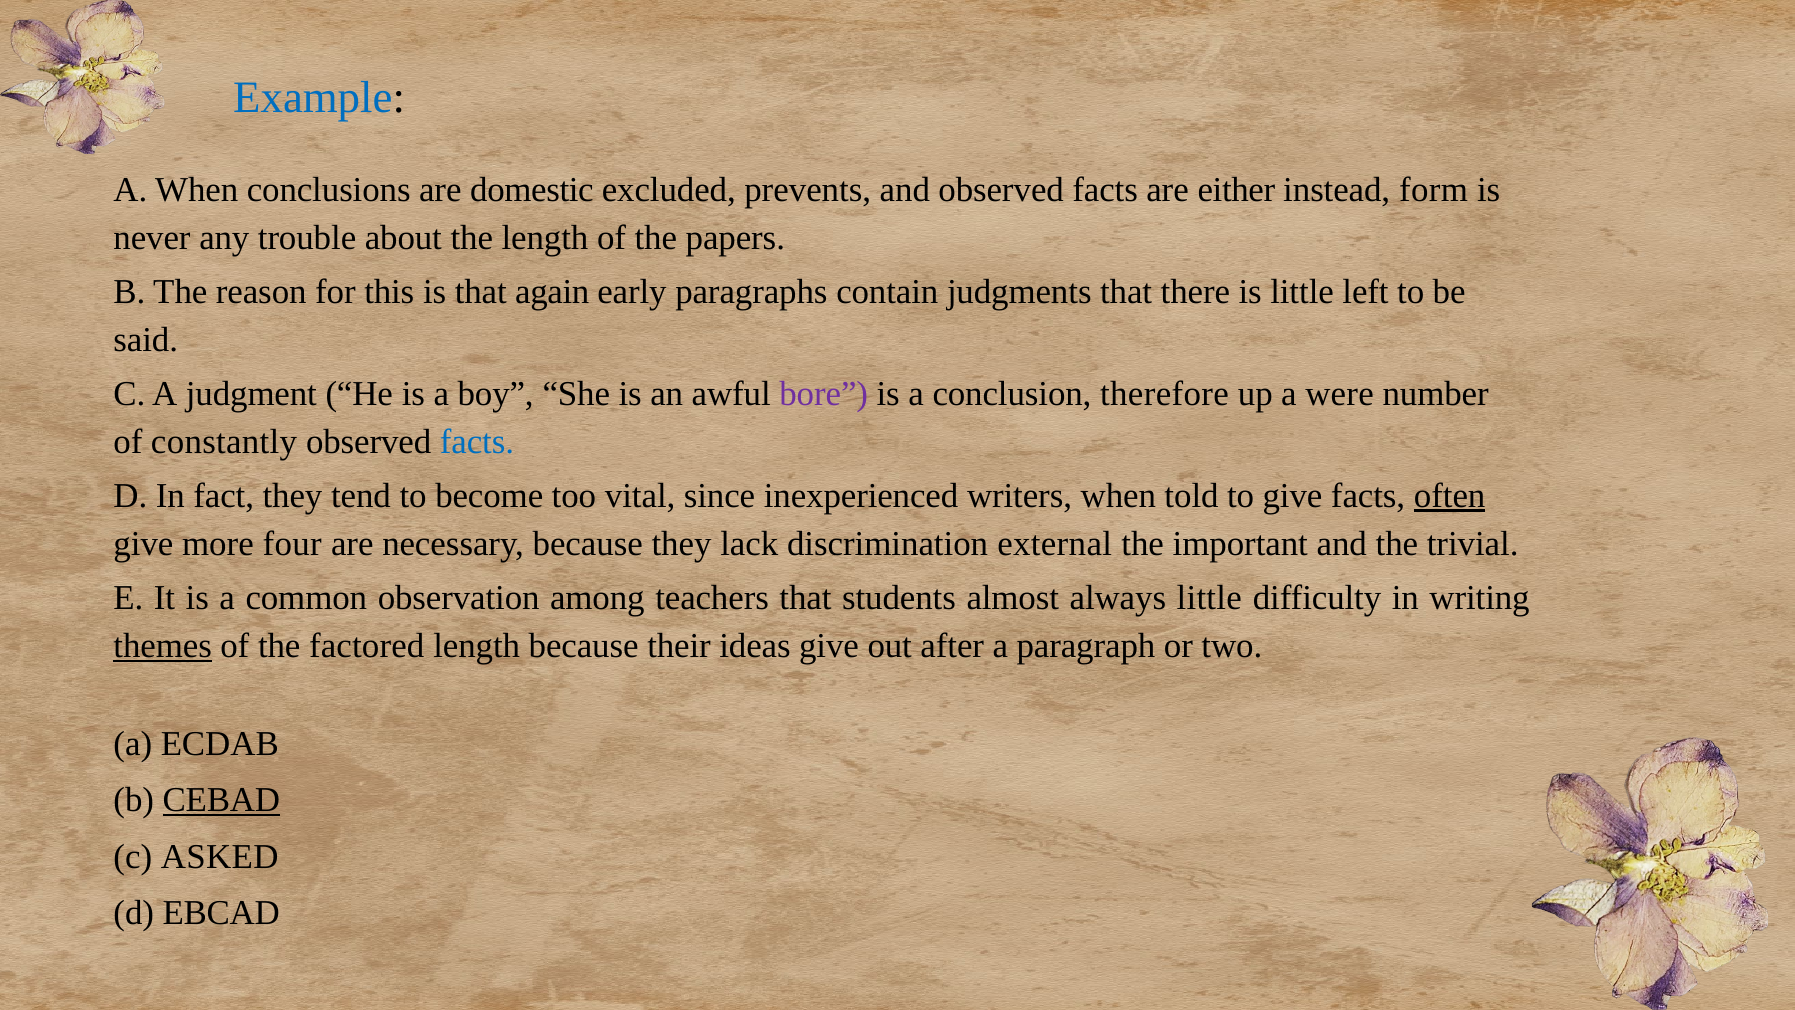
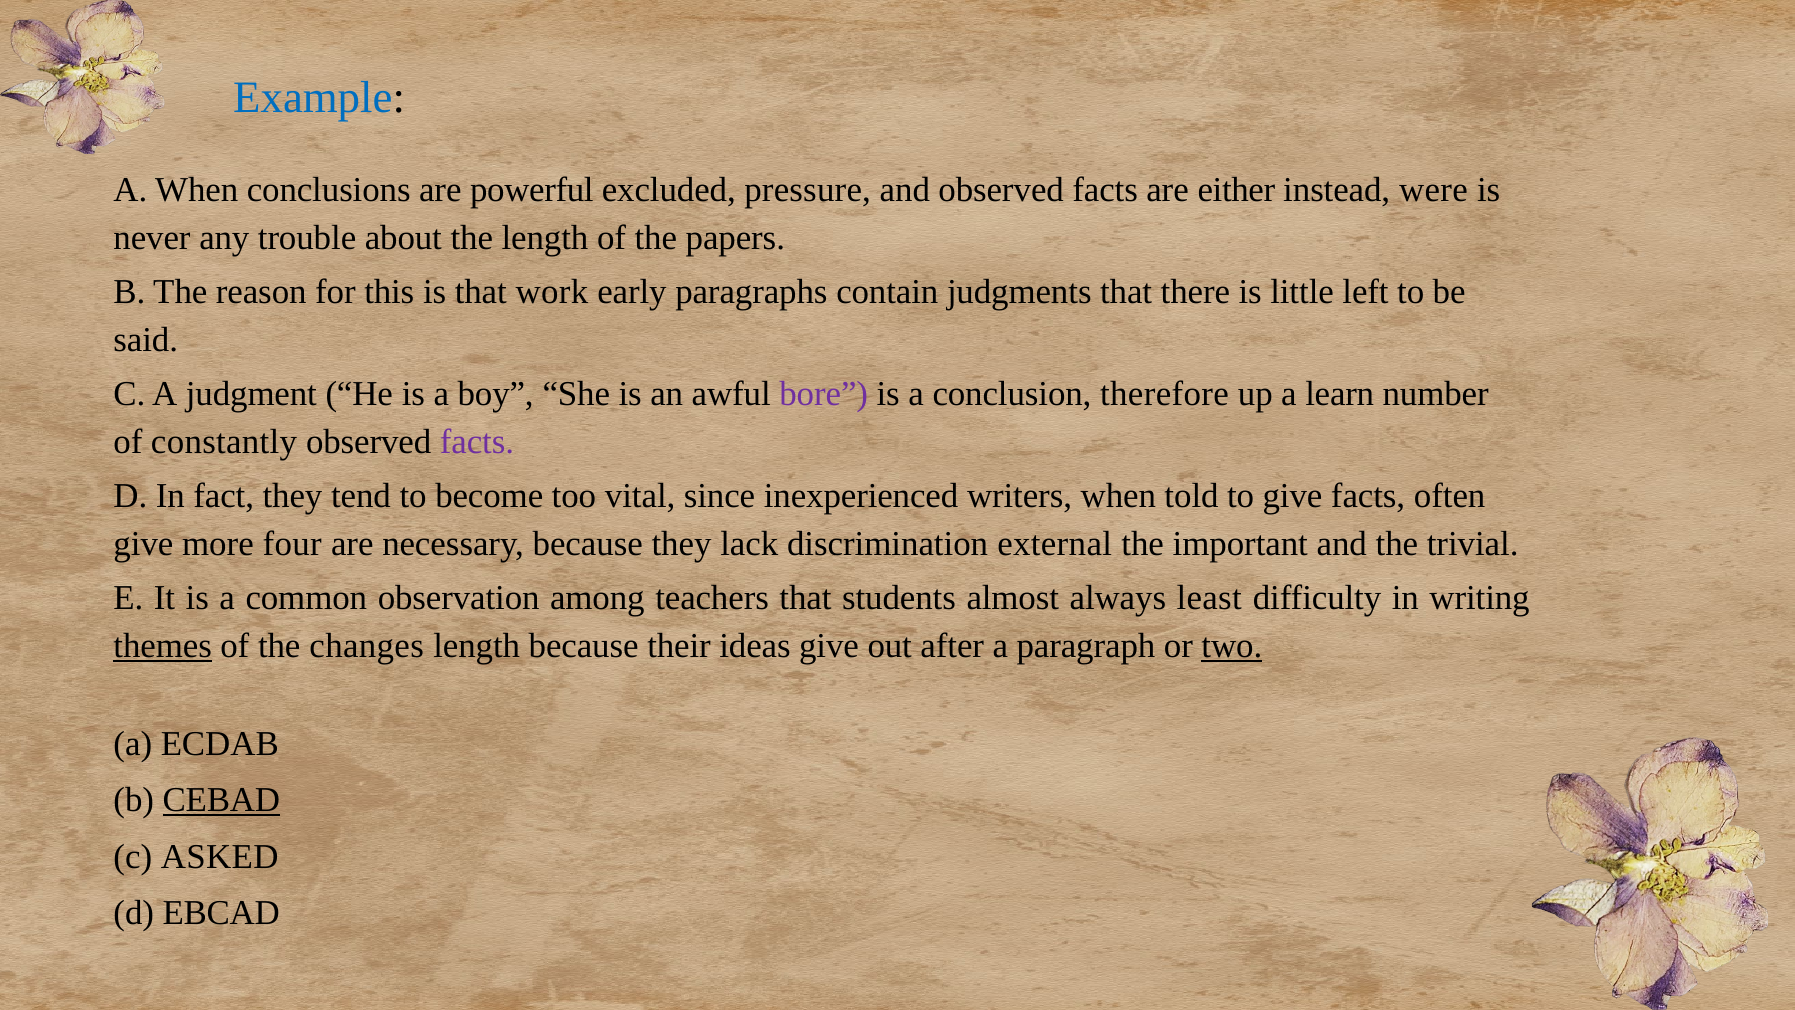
domestic: domestic -> powerful
prevents: prevents -> pressure
form: form -> were
again: again -> work
were: were -> learn
facts at (477, 442) colour: blue -> purple
often underline: present -> none
always little: little -> least
factored: factored -> changes
two underline: none -> present
